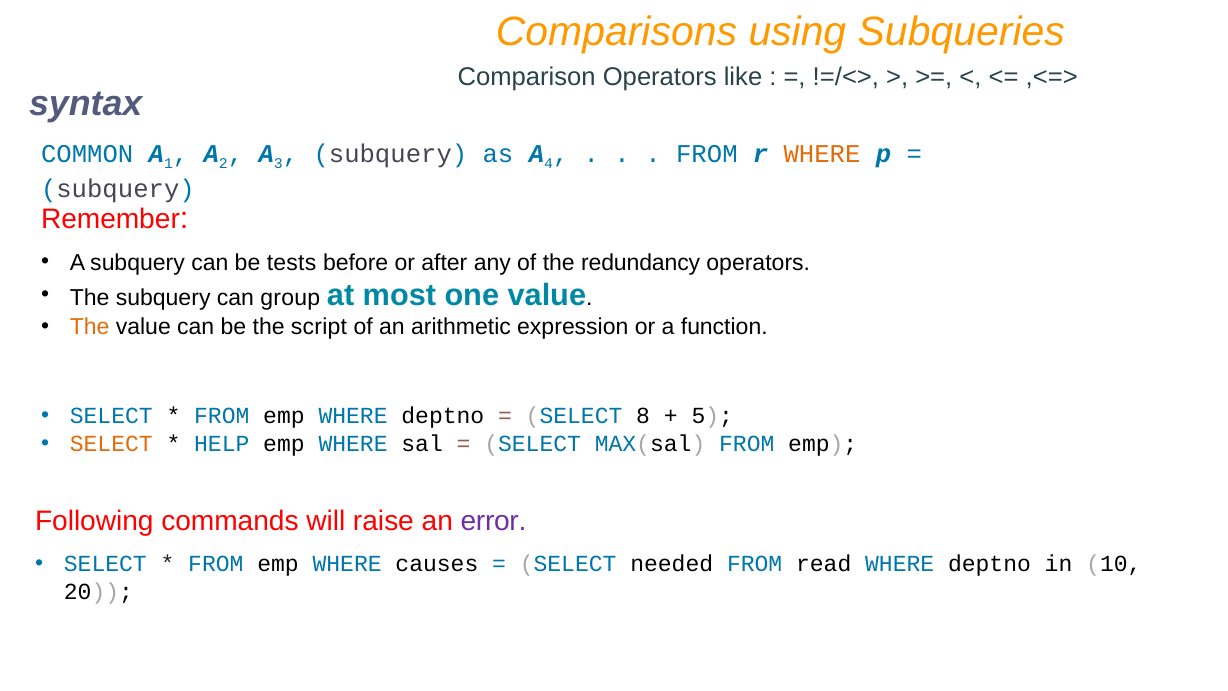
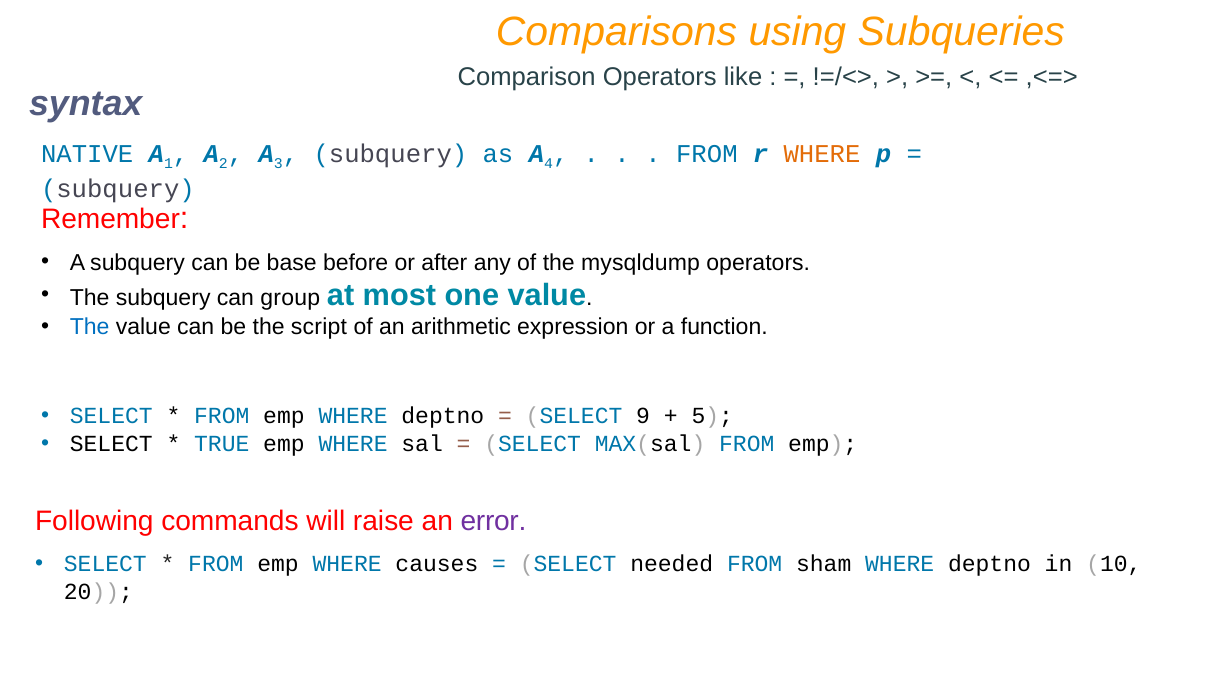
COMMON: COMMON -> NATIVE
tests: tests -> base
redundancy: redundancy -> mysqldump
The at (90, 327) colour: orange -> blue
8: 8 -> 9
SELECT at (111, 444) colour: orange -> black
HELP: HELP -> TRUE
read: read -> sham
